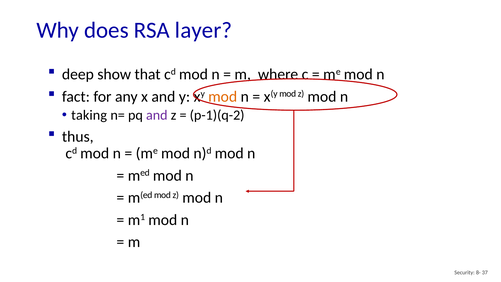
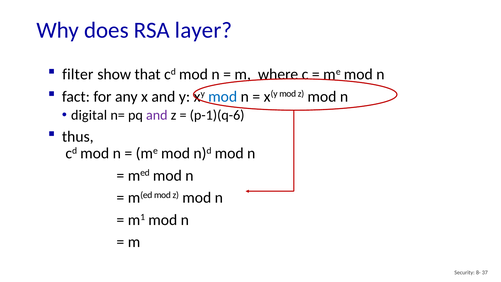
deep: deep -> filter
mod at (223, 96) colour: orange -> blue
taking: taking -> digital
p-1)(q-2: p-1)(q-2 -> p-1)(q-6
